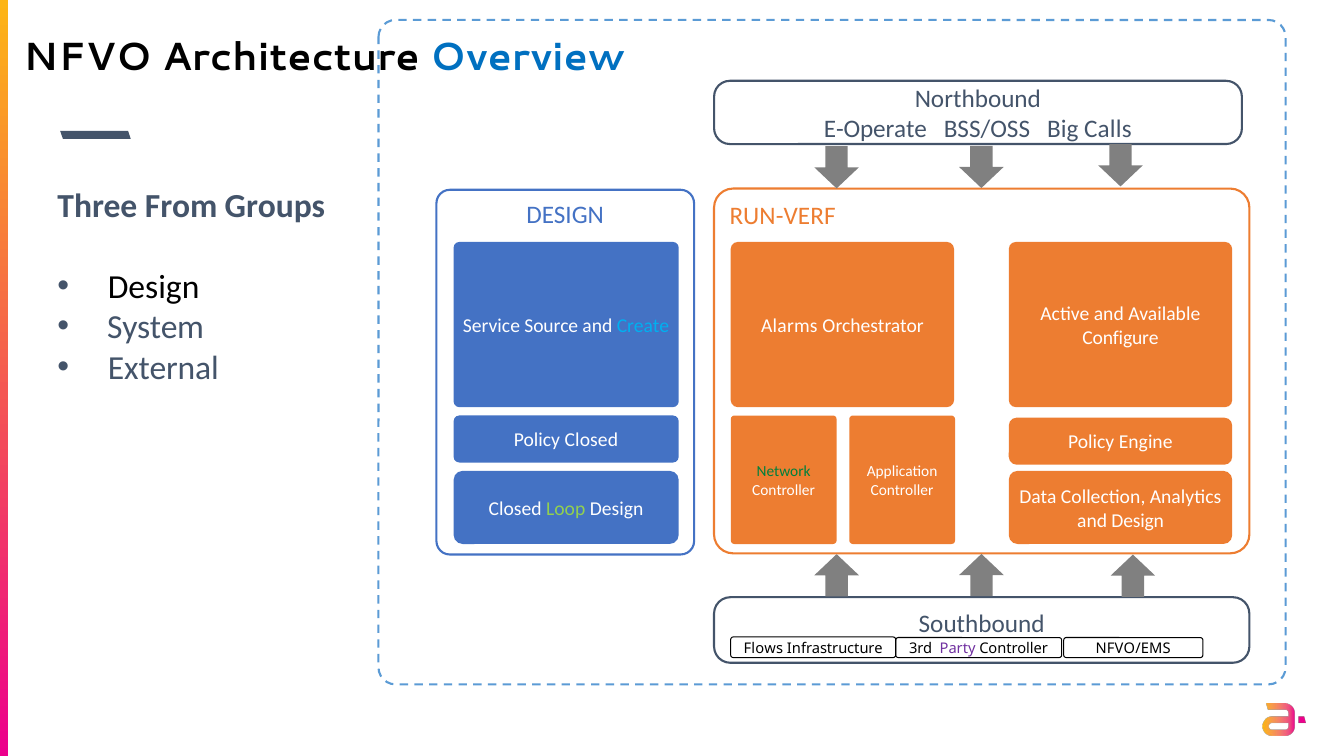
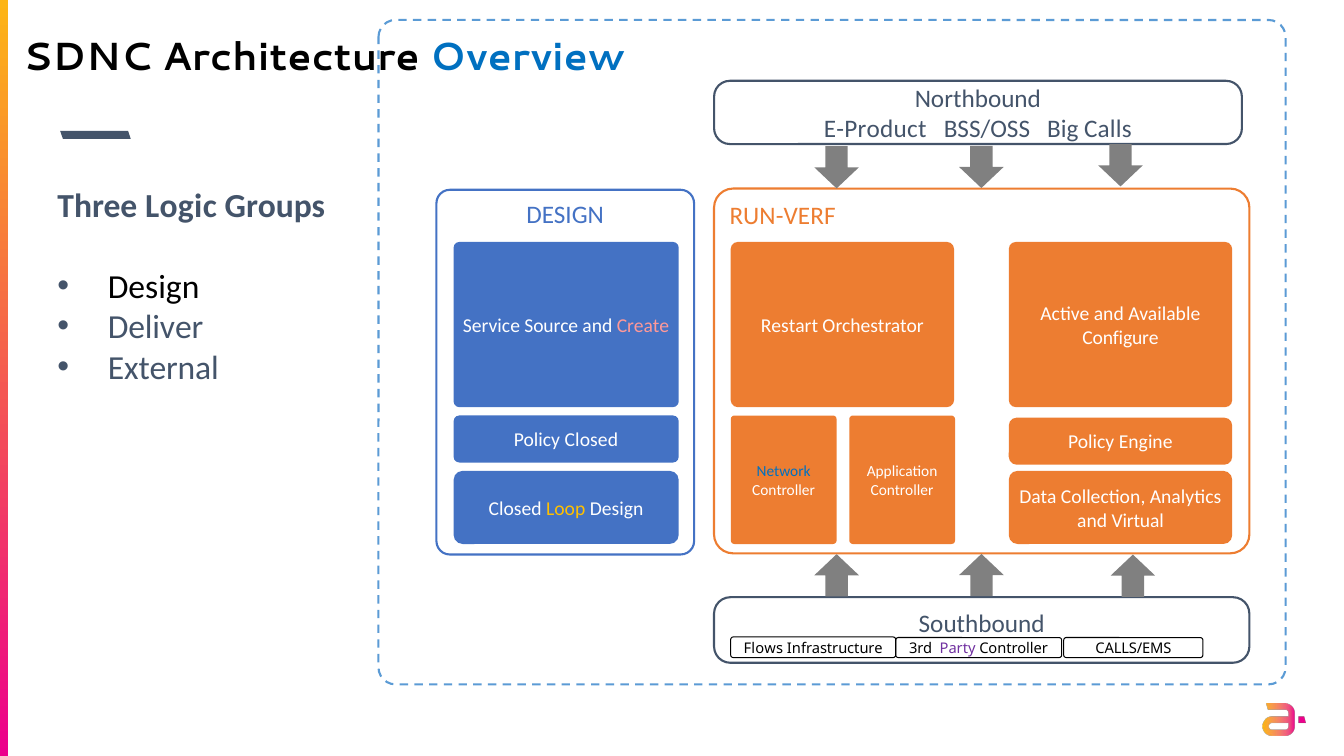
NFVO: NFVO -> SDNC
E-Operate: E-Operate -> E-Product
From: From -> Logic
System: System -> Deliver
Create colour: light blue -> pink
Alarms: Alarms -> Restart
Network colour: green -> blue
Loop colour: light green -> yellow
and Design: Design -> Virtual
NFVO/EMS: NFVO/EMS -> CALLS/EMS
